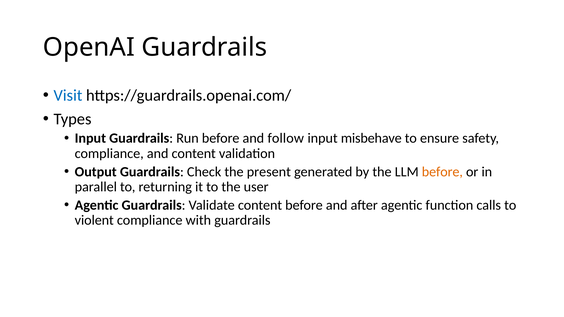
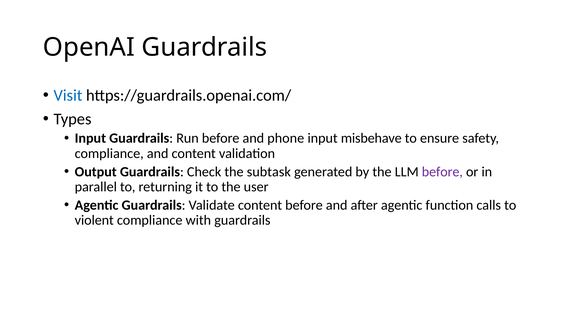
follow: follow -> phone
present: present -> subtask
before at (442, 172) colour: orange -> purple
